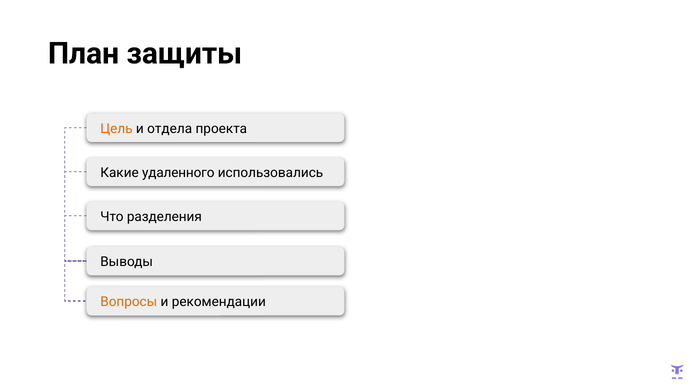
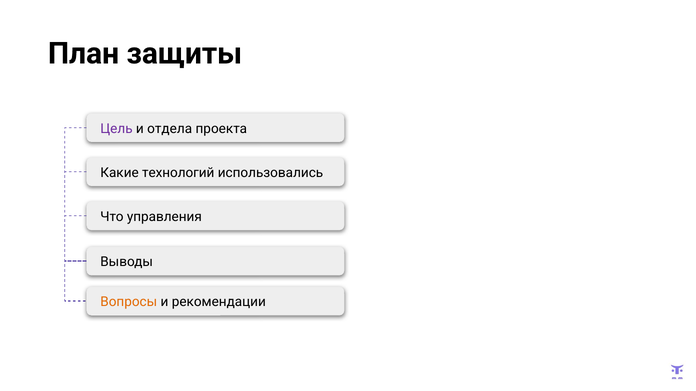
Цель colour: orange -> purple
удаленного: удаленного -> технологий
разделения: разделения -> управления
